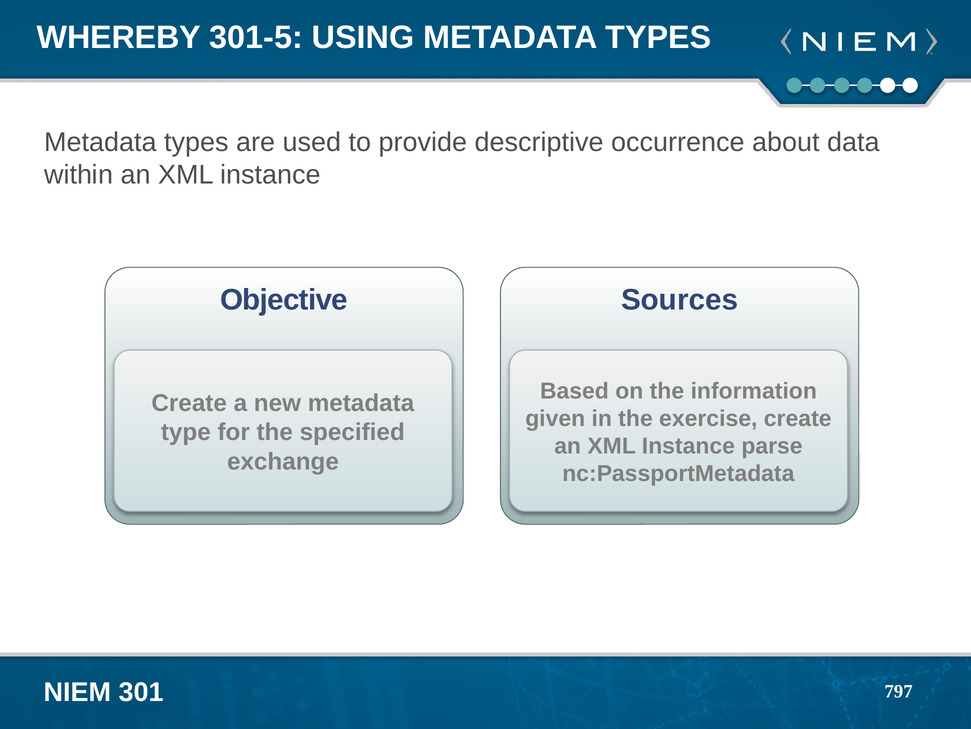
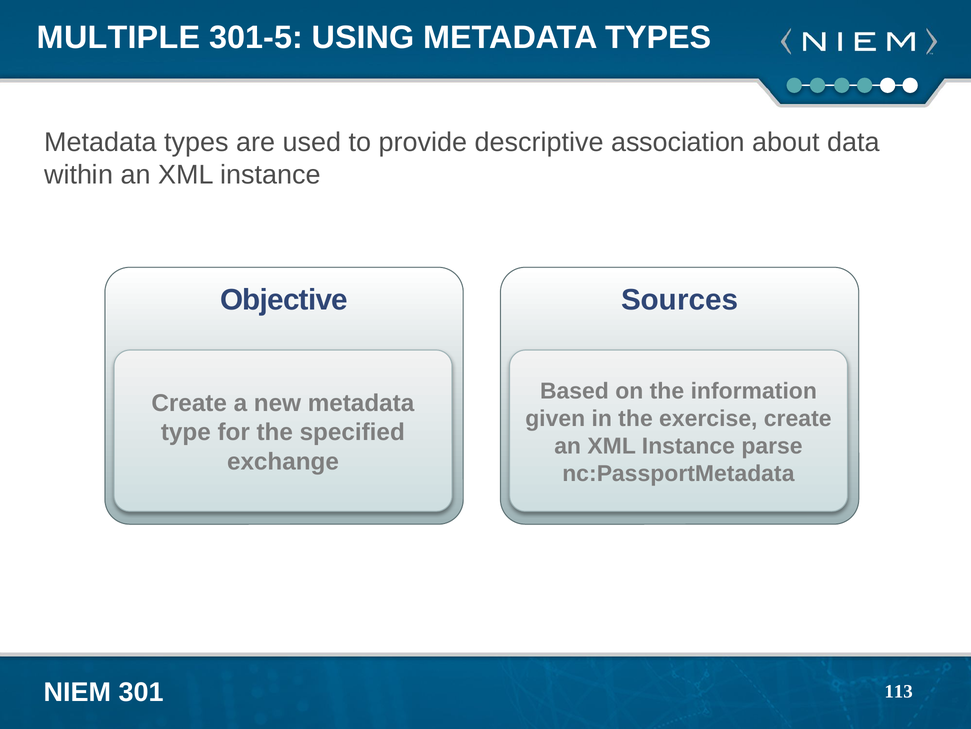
WHEREBY: WHEREBY -> MULTIPLE
occurrence: occurrence -> association
797: 797 -> 113
